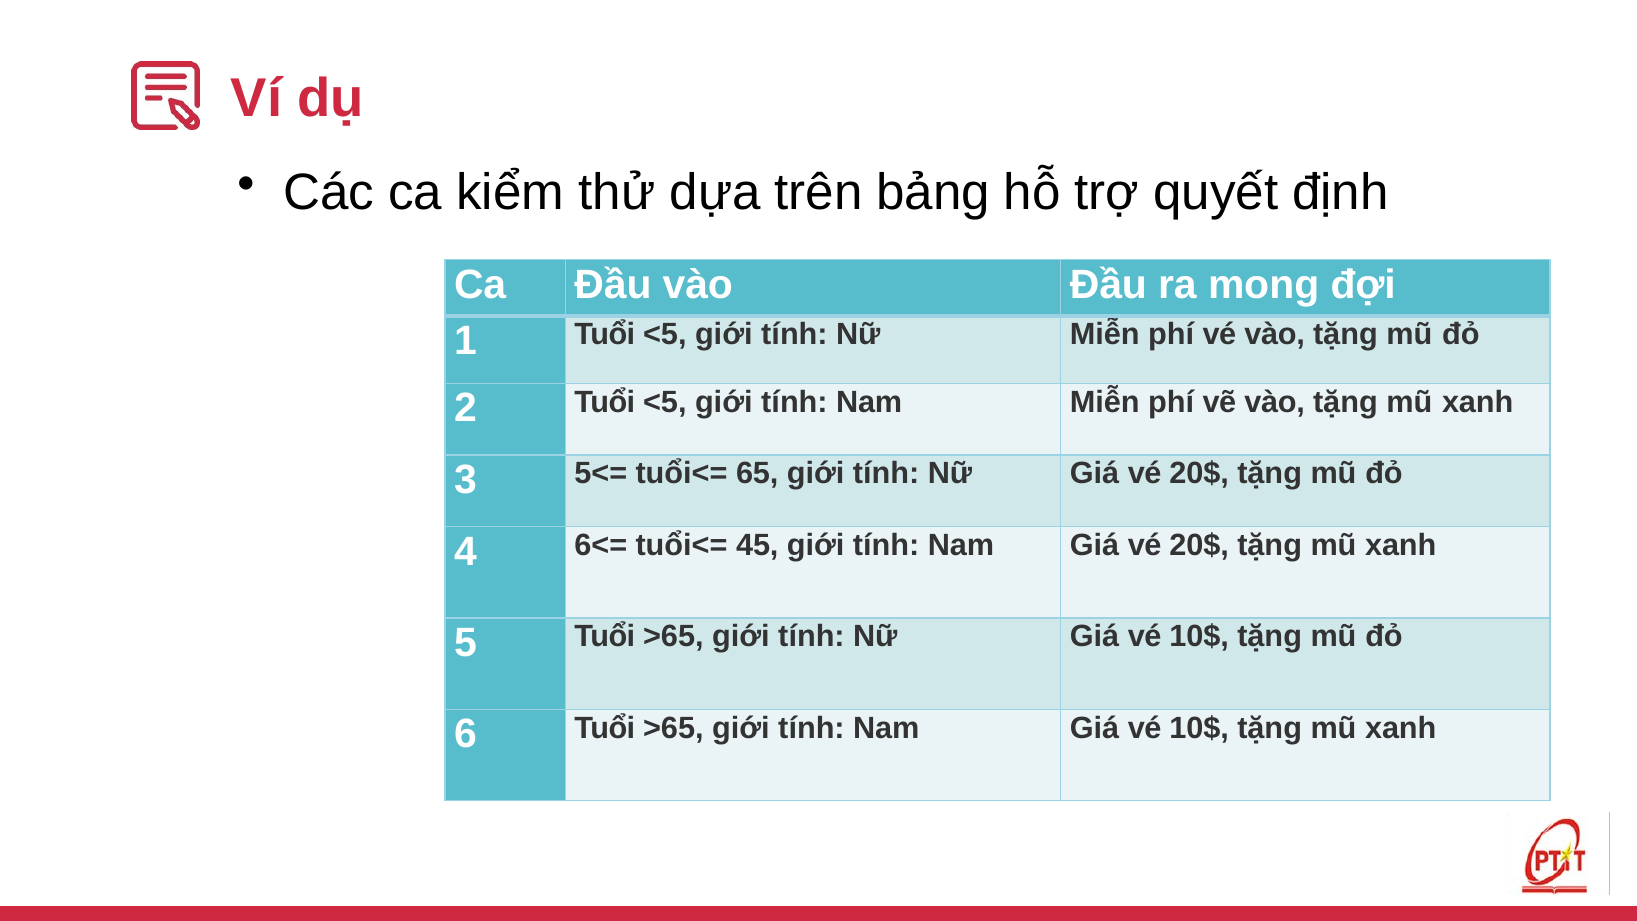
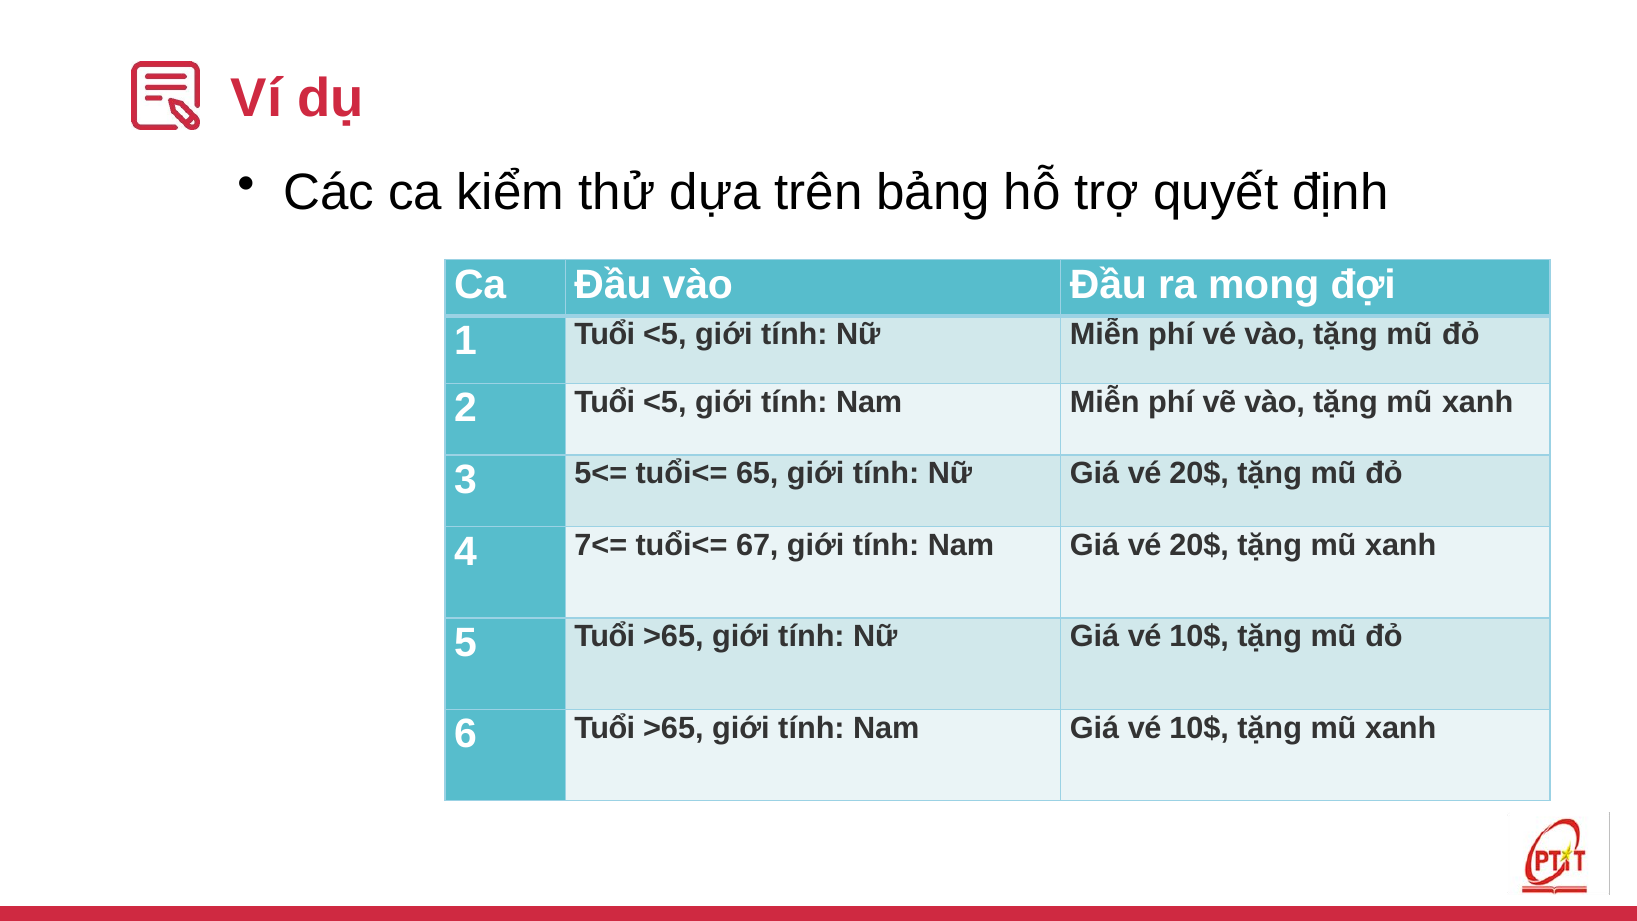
6<=: 6<= -> 7<=
45: 45 -> 67
